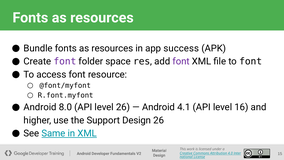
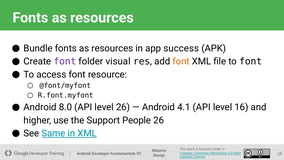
space: space -> visual
font at (181, 61) colour: purple -> orange
Support Design: Design -> People
